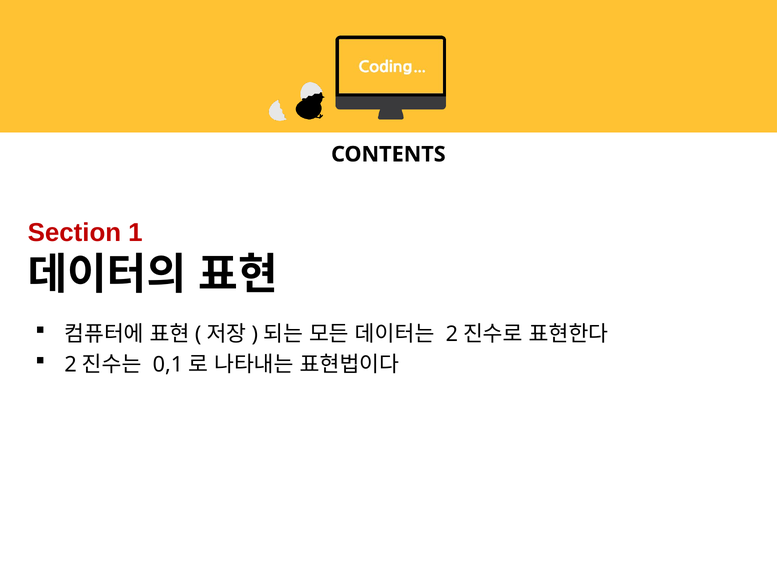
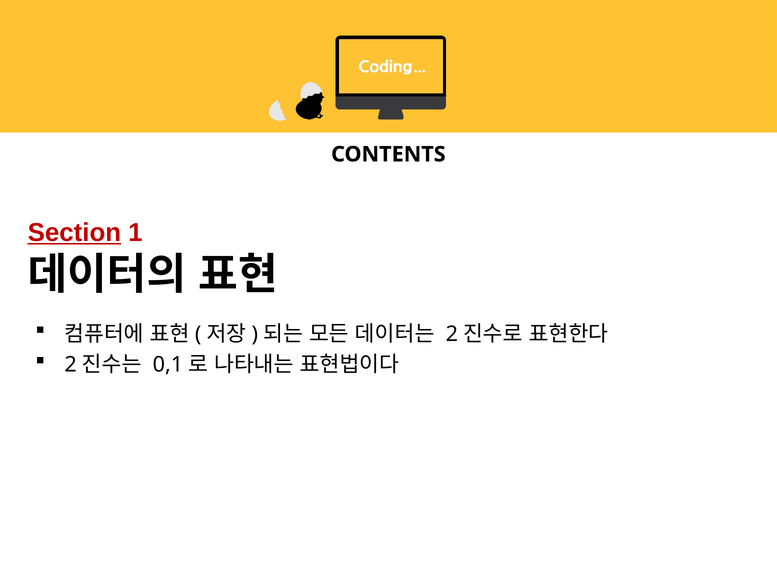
Section underline: none -> present
